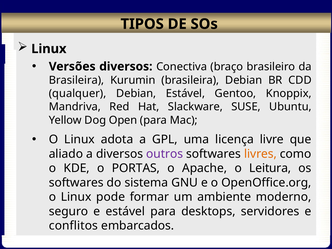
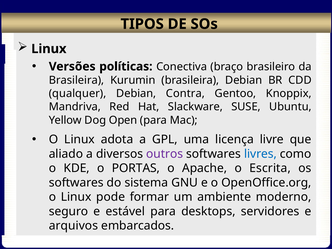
Versões diversos: diversos -> políticas
Debian Estável: Estável -> Contra
livres colour: orange -> blue
Leitura: Leitura -> Escrita
conflitos: conflitos -> arquivos
